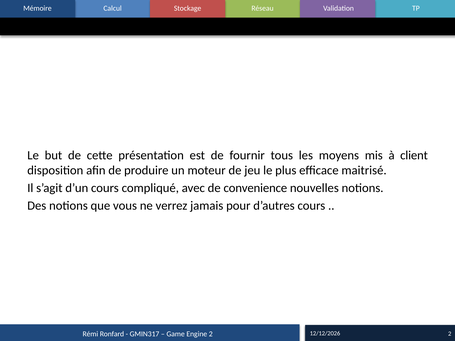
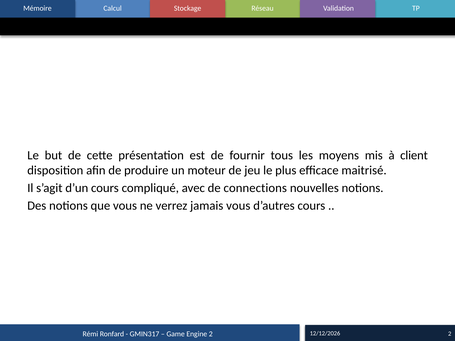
convenience: convenience -> connections
jamais pour: pour -> vous
